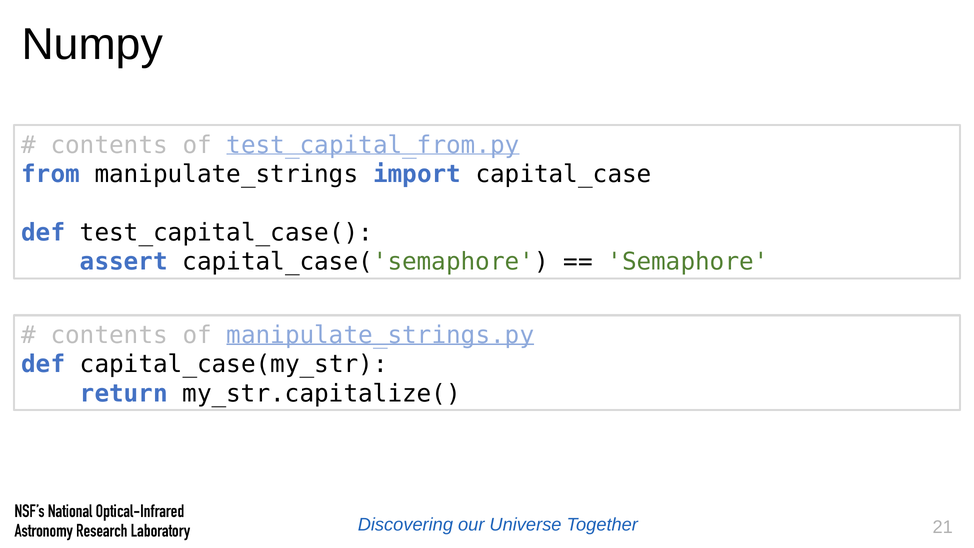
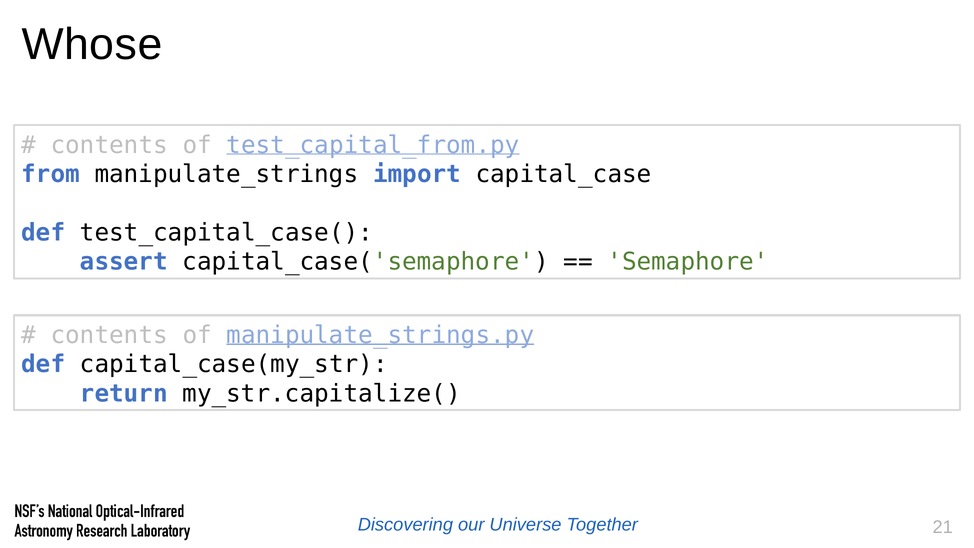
Numpy: Numpy -> Whose
